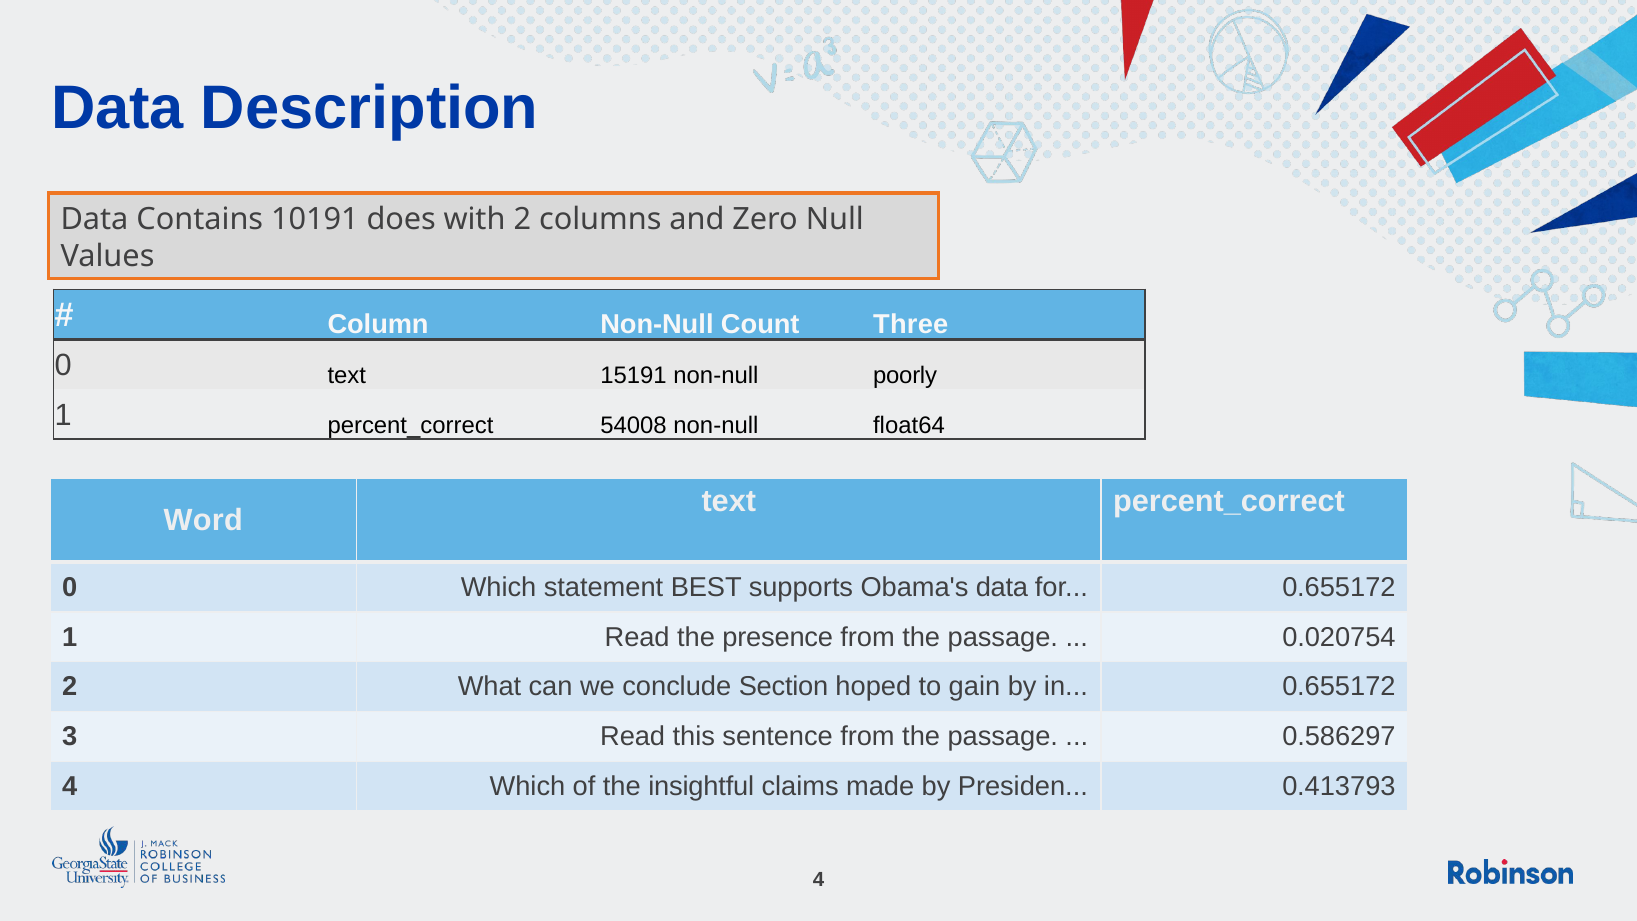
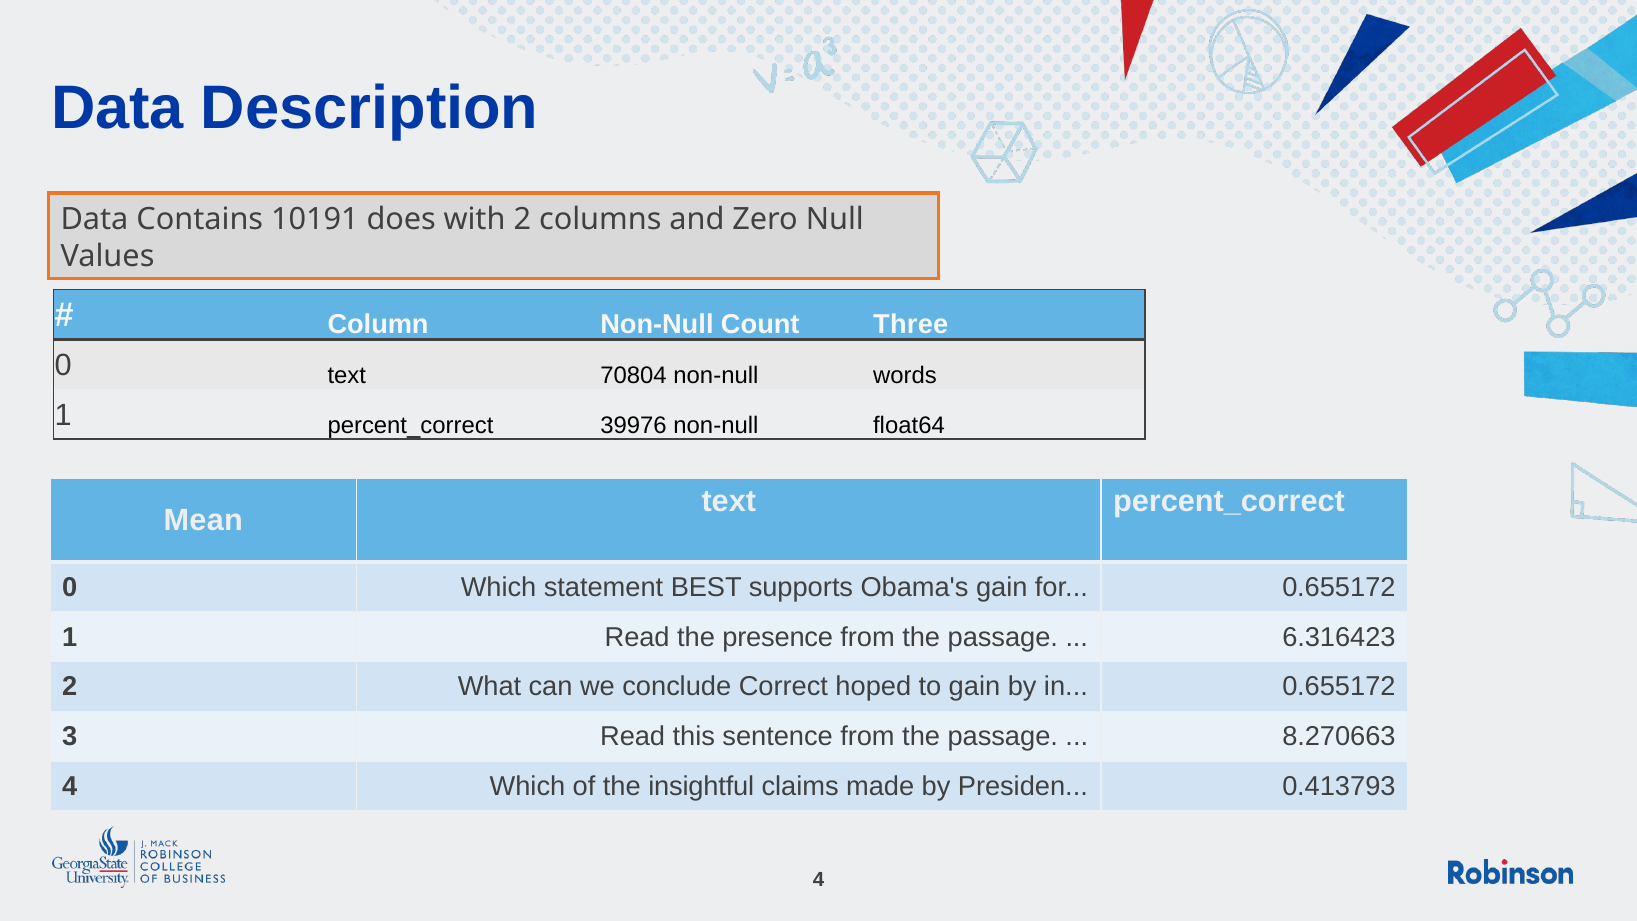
15191: 15191 -> 70804
poorly: poorly -> words
54008: 54008 -> 39976
Word: Word -> Mean
Obama's data: data -> gain
0.020754: 0.020754 -> 6.316423
Section: Section -> Correct
0.586297: 0.586297 -> 8.270663
